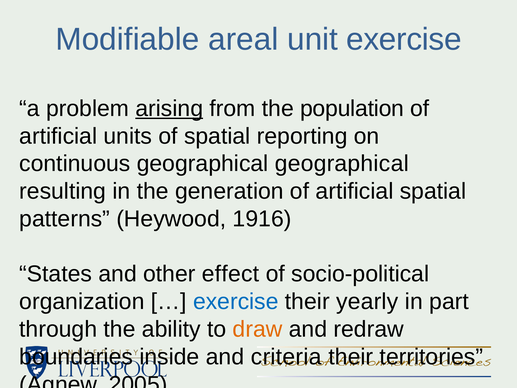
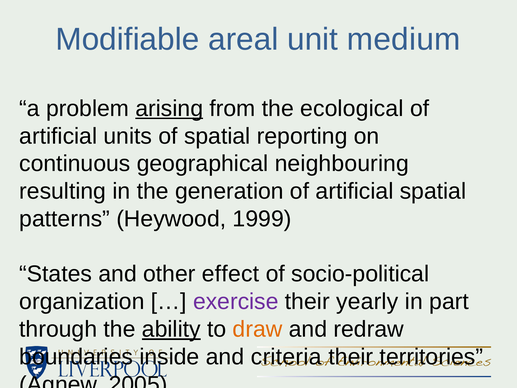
unit exercise: exercise -> medium
population: population -> ecological
geographical geographical: geographical -> neighbouring
1916: 1916 -> 1999
exercise at (236, 301) colour: blue -> purple
ability underline: none -> present
